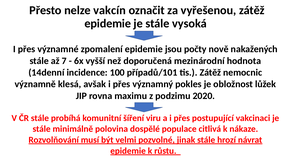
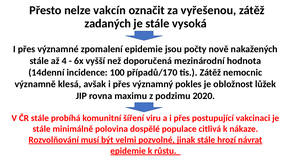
epidemie at (108, 24): epidemie -> zadaných
7: 7 -> 4
případů/101: případů/101 -> případů/170
